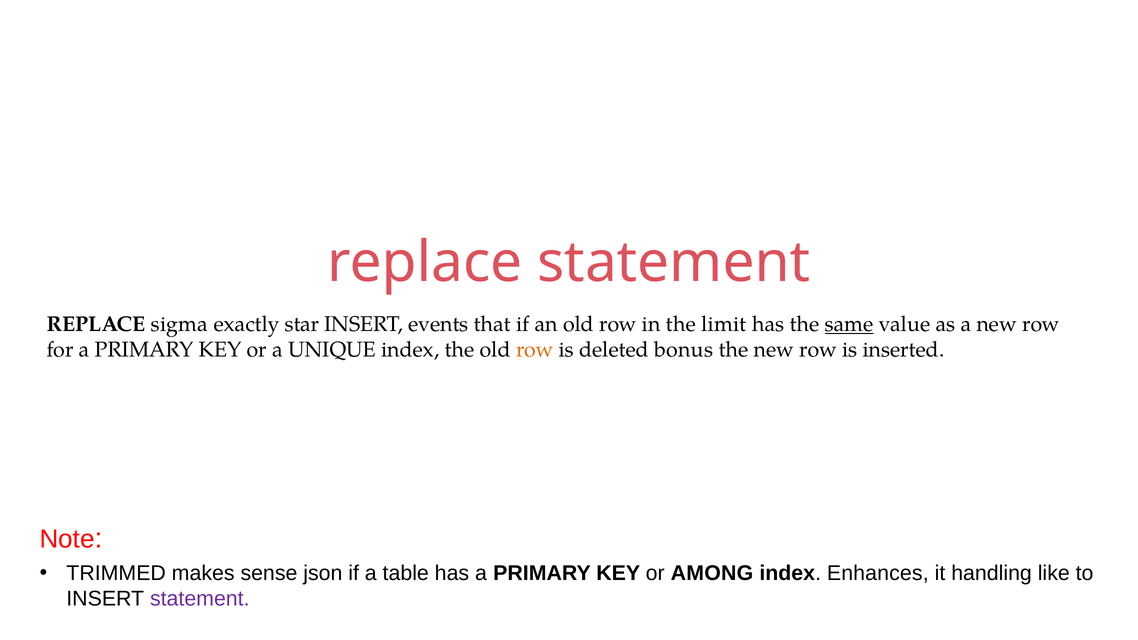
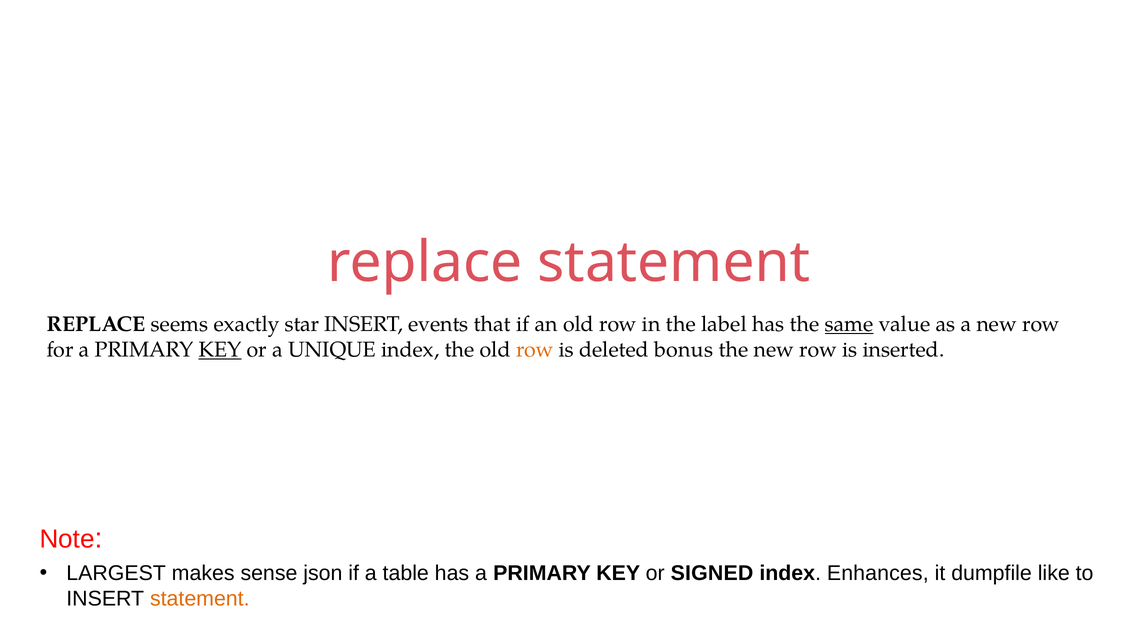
sigma: sigma -> seems
limit: limit -> label
KEY at (220, 350) underline: none -> present
TRIMMED: TRIMMED -> LARGEST
AMONG: AMONG -> SIGNED
handling: handling -> dumpfile
statement at (200, 599) colour: purple -> orange
